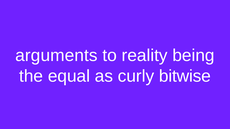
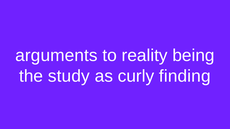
equal: equal -> study
bitwise: bitwise -> finding
